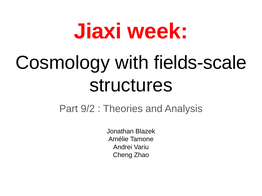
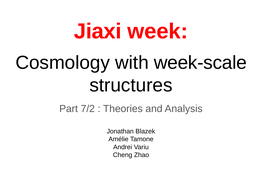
fields-scale: fields-scale -> week-scale
9/2: 9/2 -> 7/2
